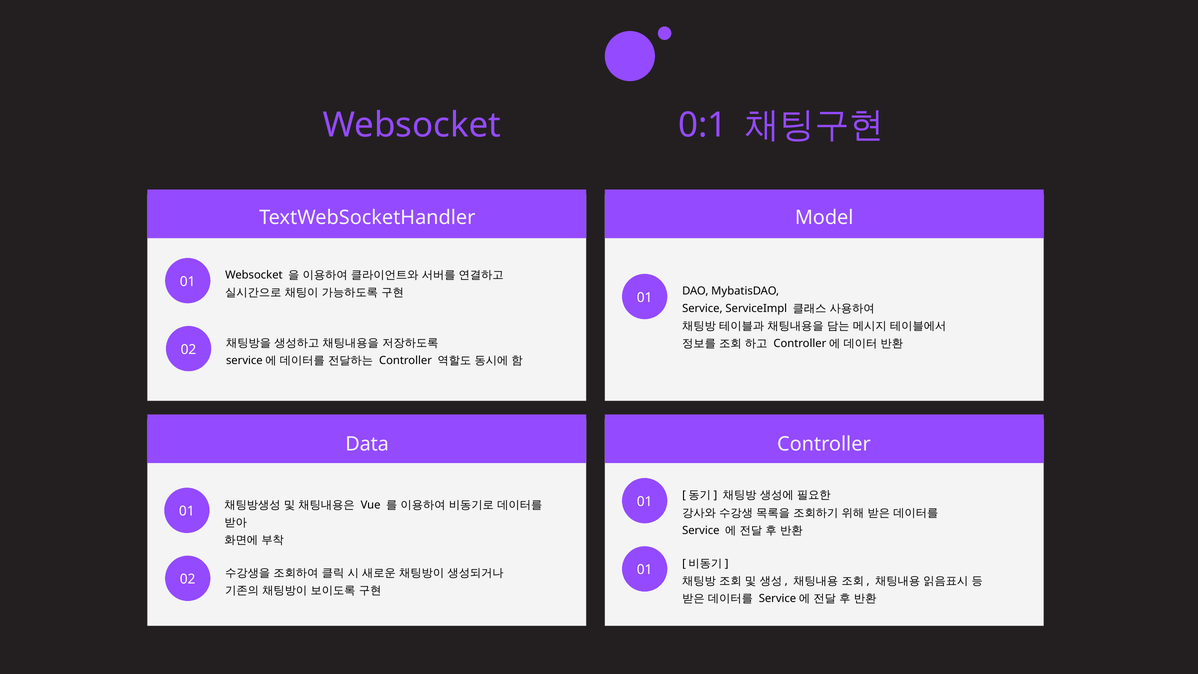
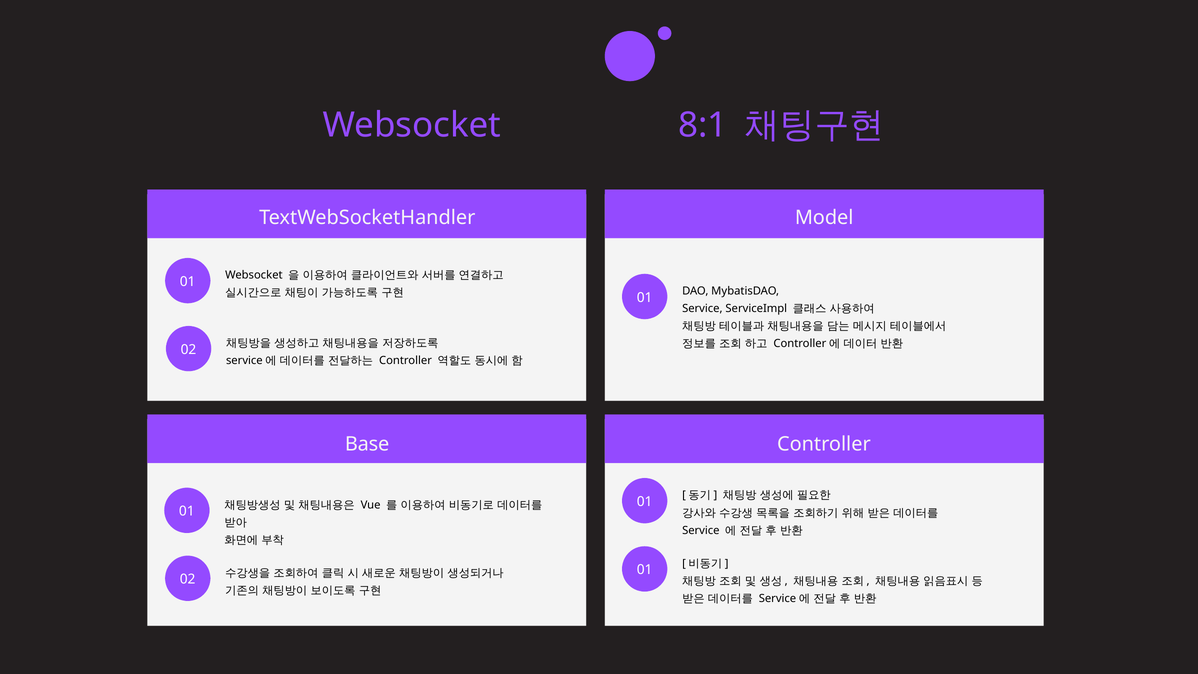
0:1: 0:1 -> 8:1
Data: Data -> Base
